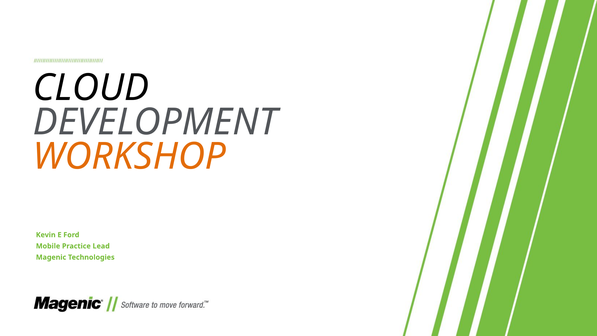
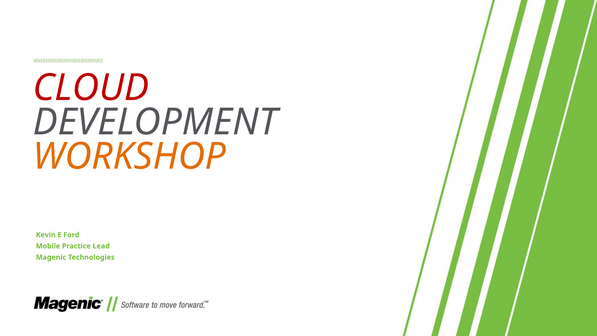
CLOUD colour: black -> red
